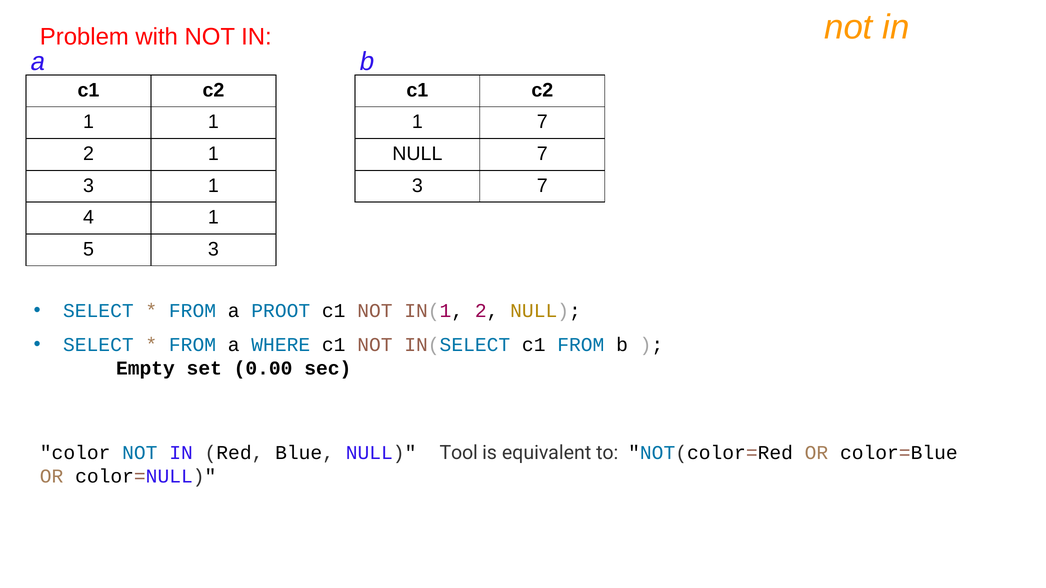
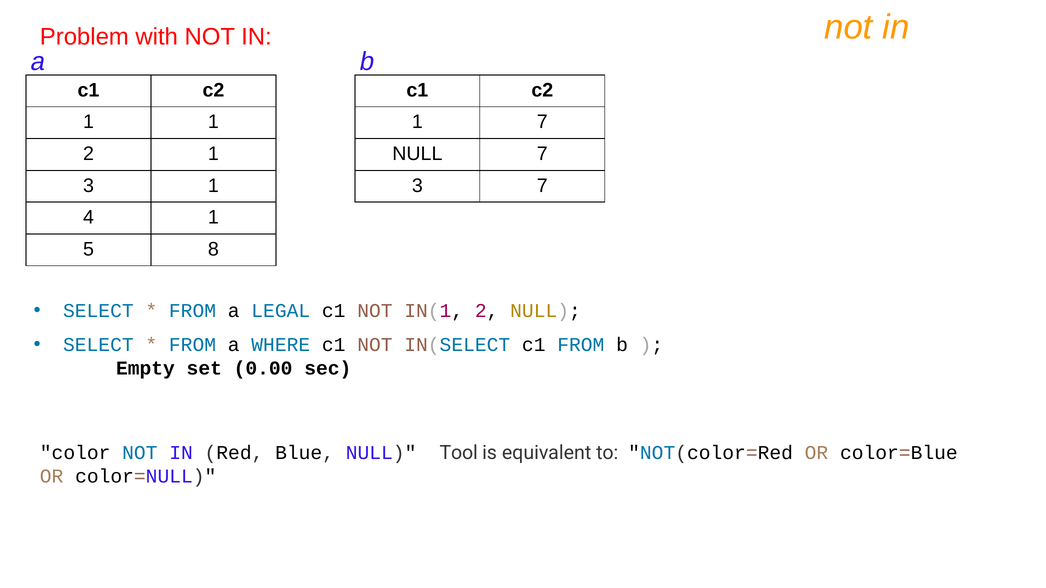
5 3: 3 -> 8
PROOT: PROOT -> LEGAL
